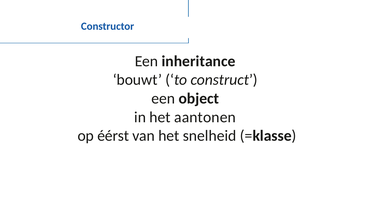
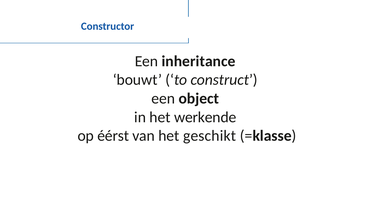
aantonen: aantonen -> werkende
snelheid: snelheid -> geschikt
